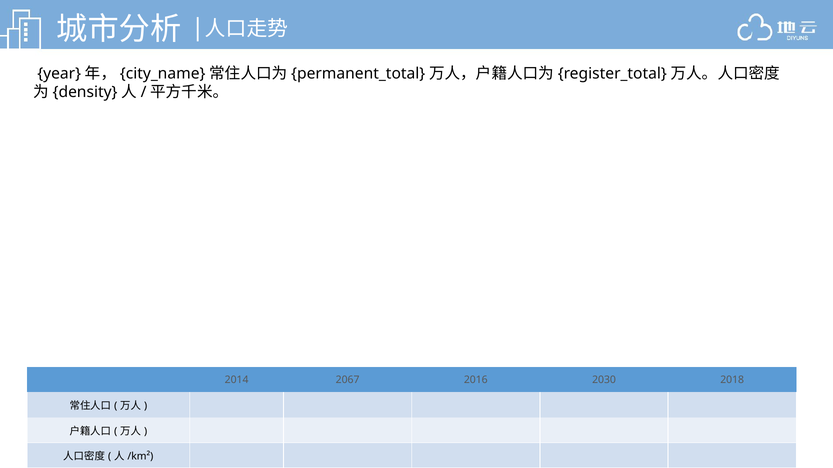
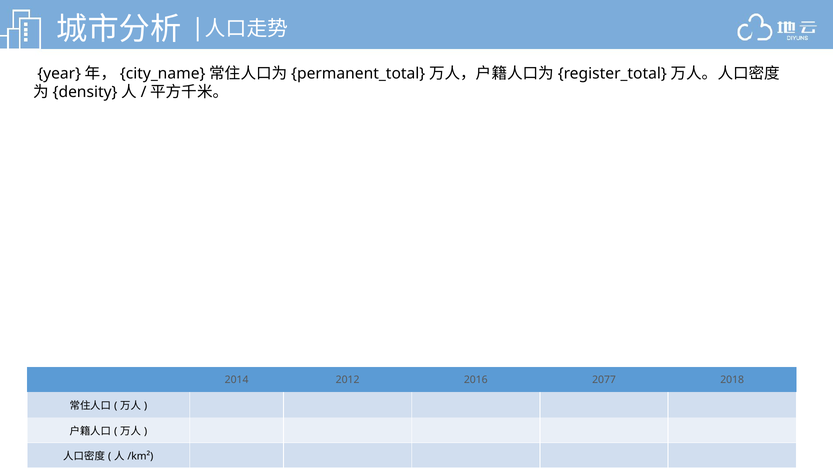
2067: 2067 -> 2012
2030: 2030 -> 2077
